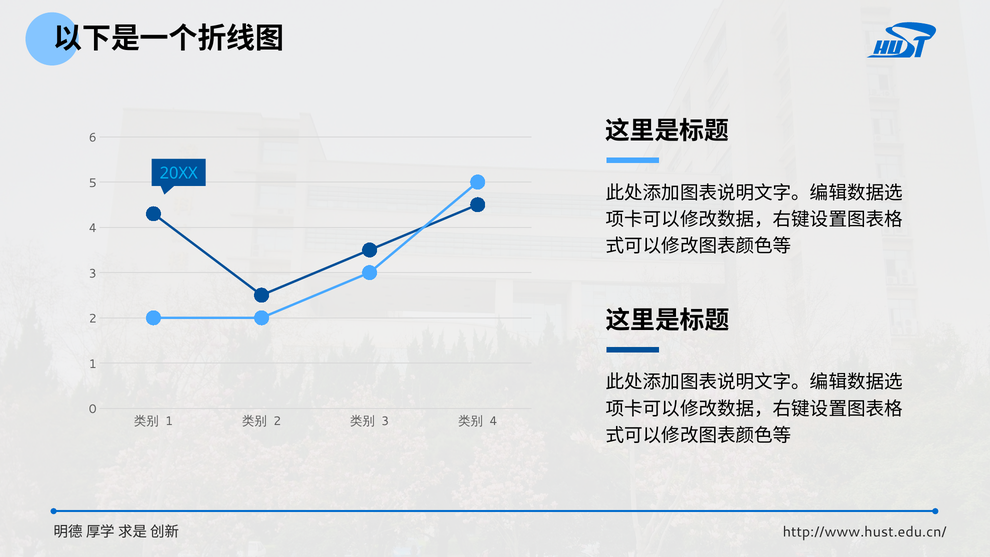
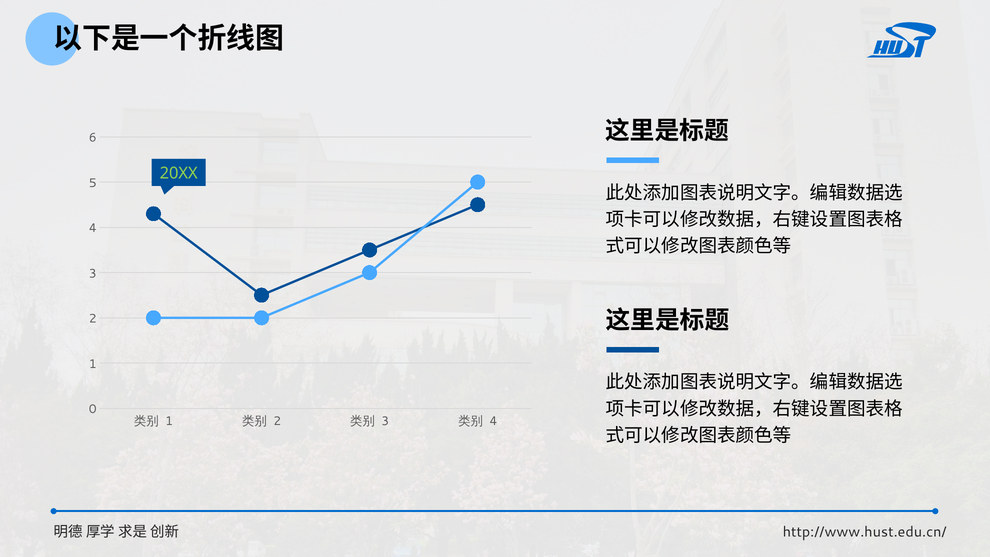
20XX colour: light blue -> light green
